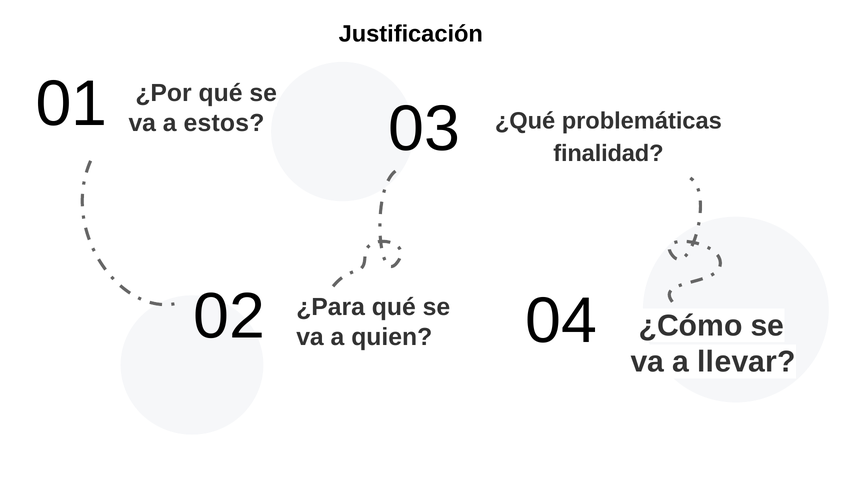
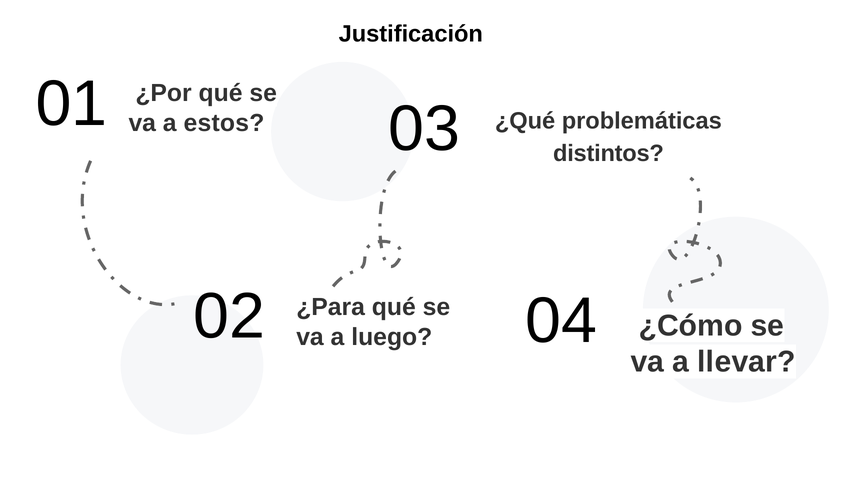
finalidad: finalidad -> distintos
quien: quien -> luego
